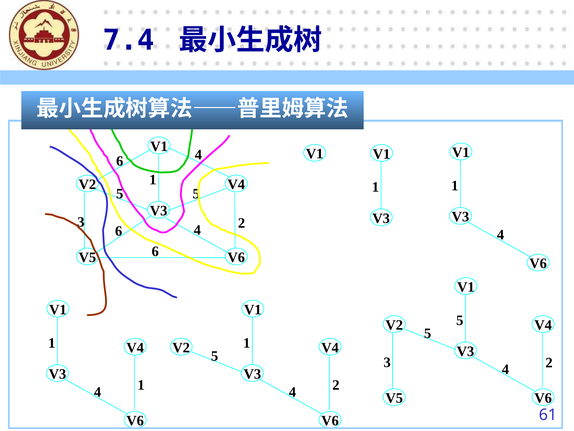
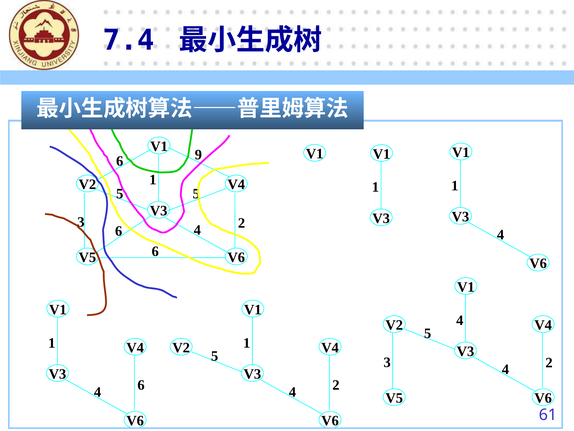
4 at (198, 155): 4 -> 9
V2 5: 5 -> 4
1 at (141, 385): 1 -> 6
